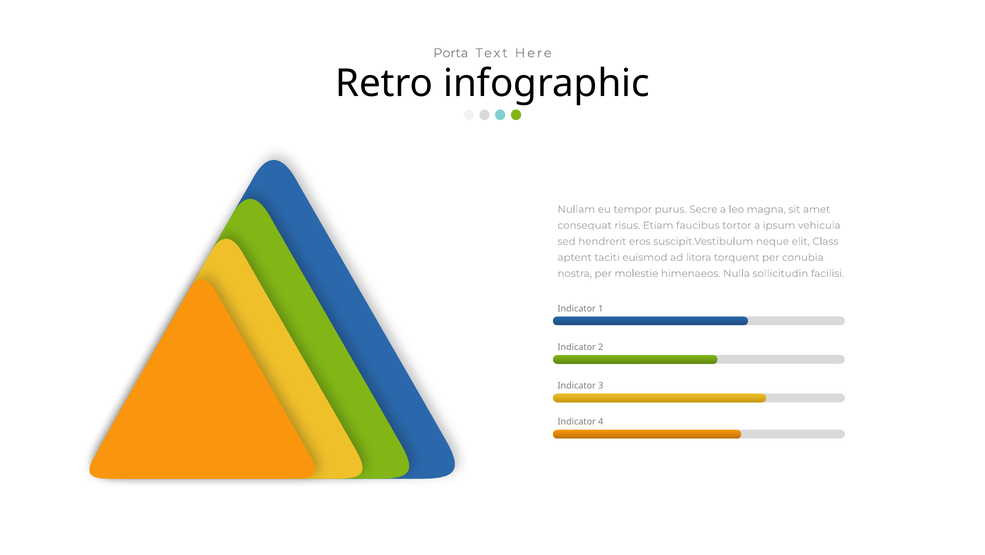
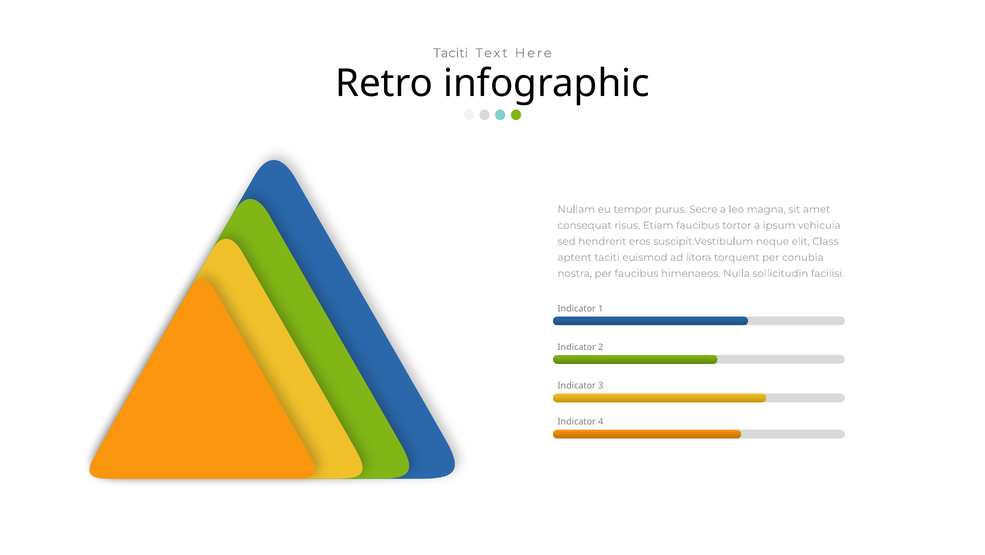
Porta at (451, 53): Porta -> Taciti
per molestie: molestie -> faucibus
